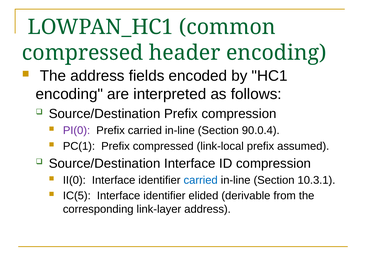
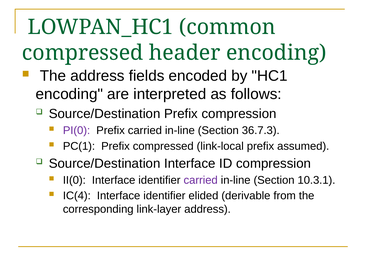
90.0.4: 90.0.4 -> 36.7.3
carried at (201, 180) colour: blue -> purple
IC(5: IC(5 -> IC(4
